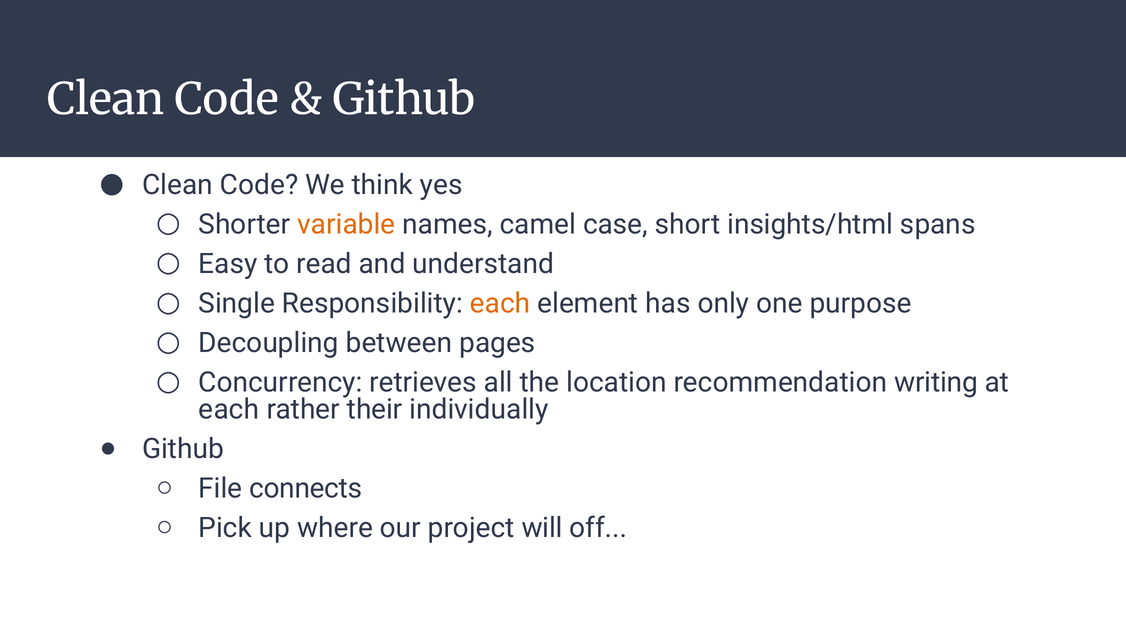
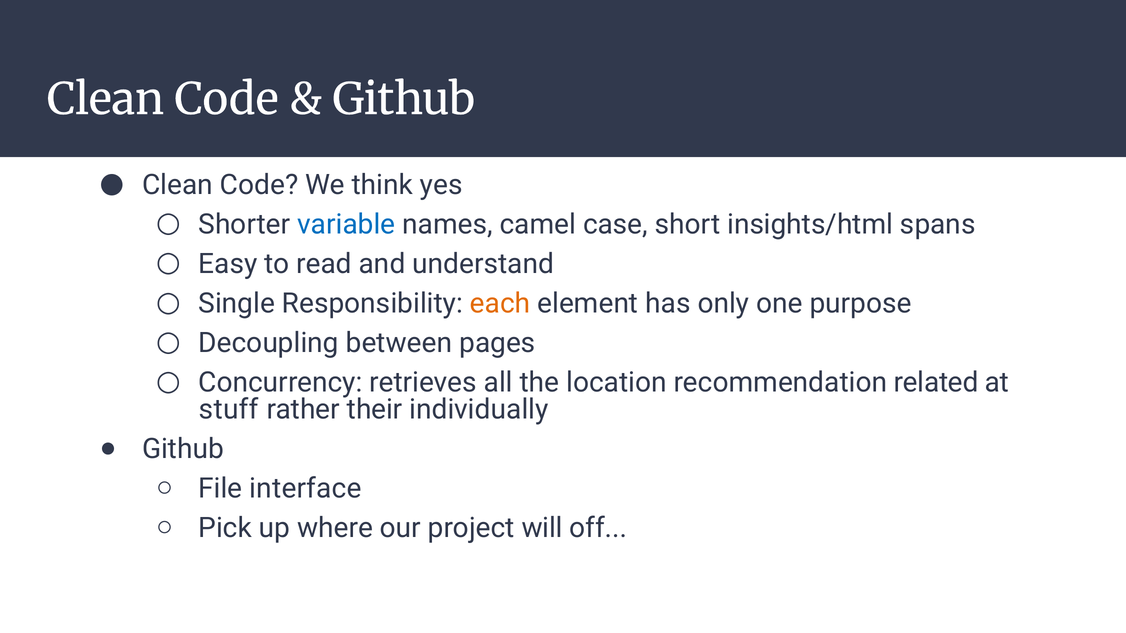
variable colour: orange -> blue
writing: writing -> related
each at (229, 410): each -> stuff
connects: connects -> interface
